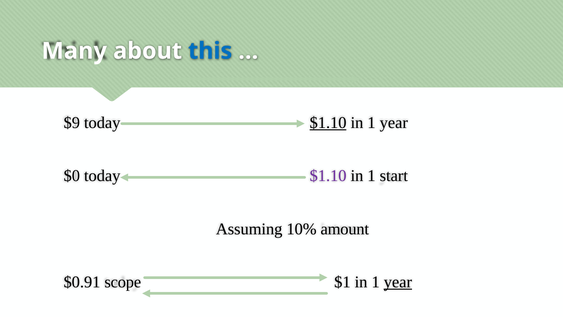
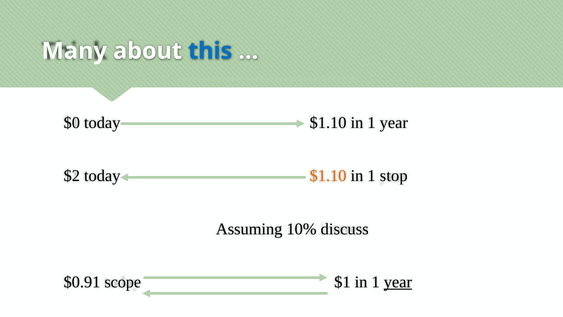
$9: $9 -> $0
$1.10 at (328, 123) underline: present -> none
$0: $0 -> $2
$1.10 at (328, 176) colour: purple -> orange
start: start -> stop
amount: amount -> discuss
